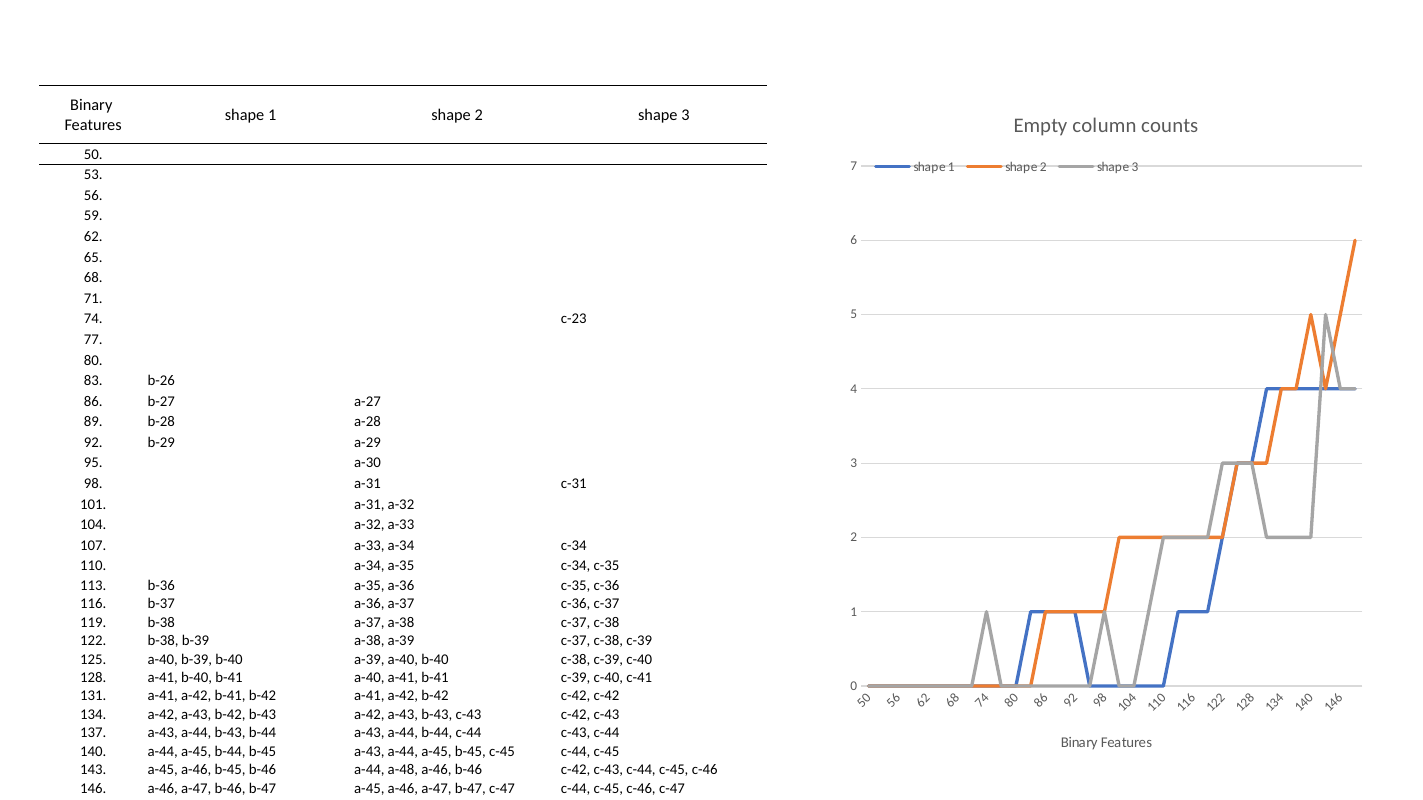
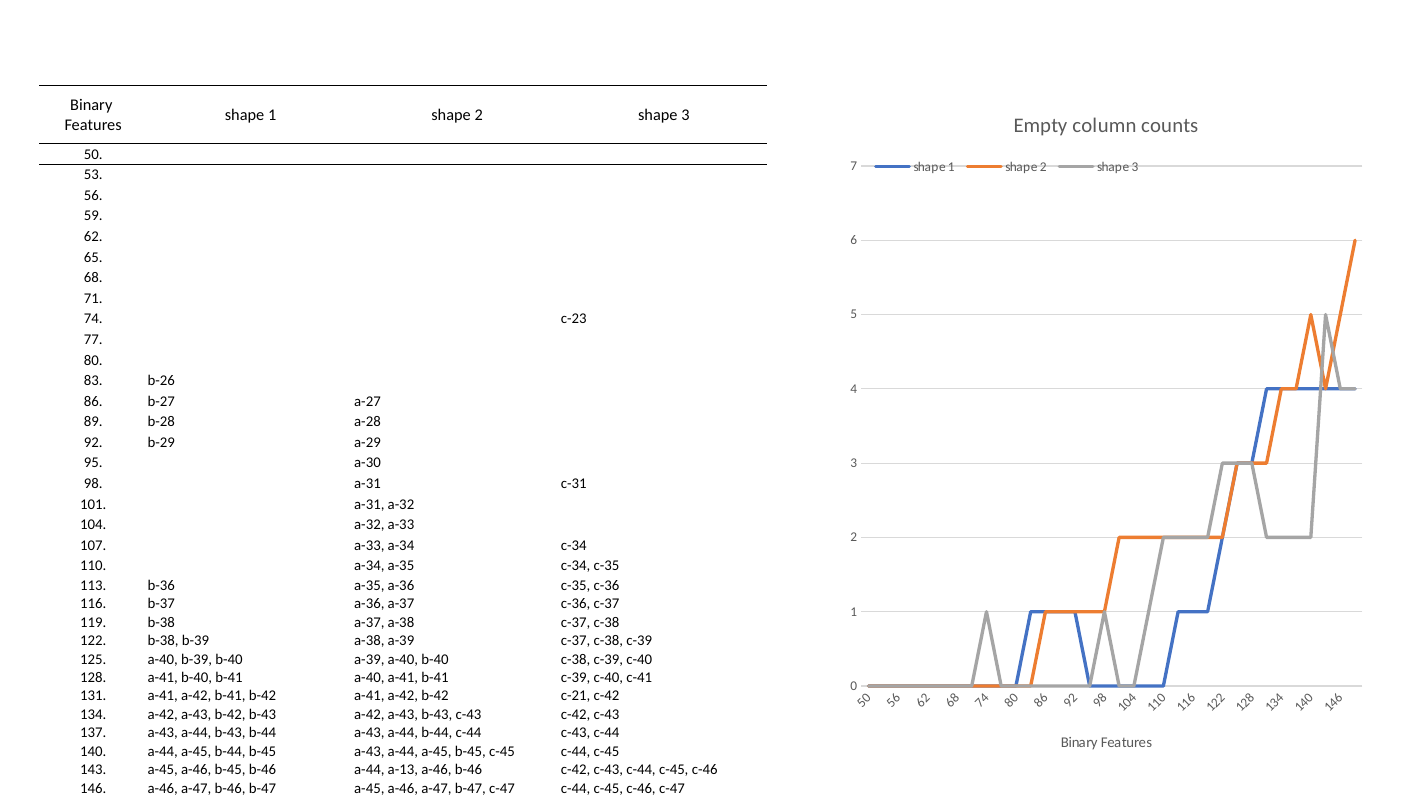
b-42 c-42: c-42 -> c-21
a-44 a-48: a-48 -> a-13
